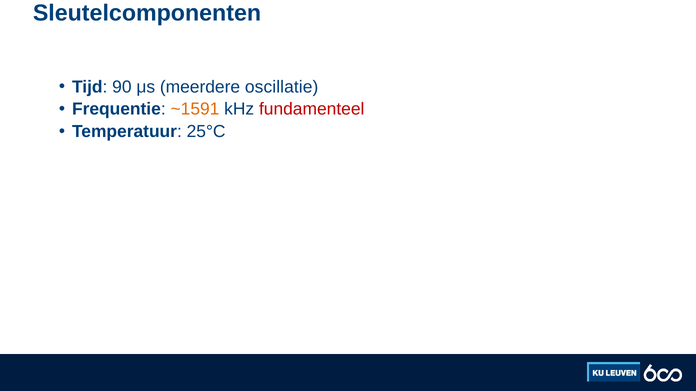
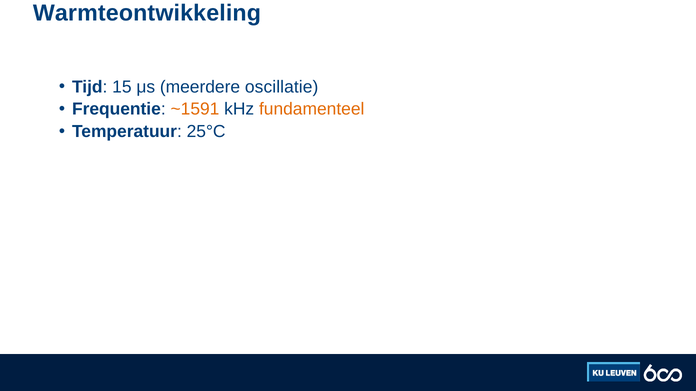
Sleutelcomponenten: Sleutelcomponenten -> Warmteontwikkeling
90: 90 -> 15
fundamenteel colour: red -> orange
